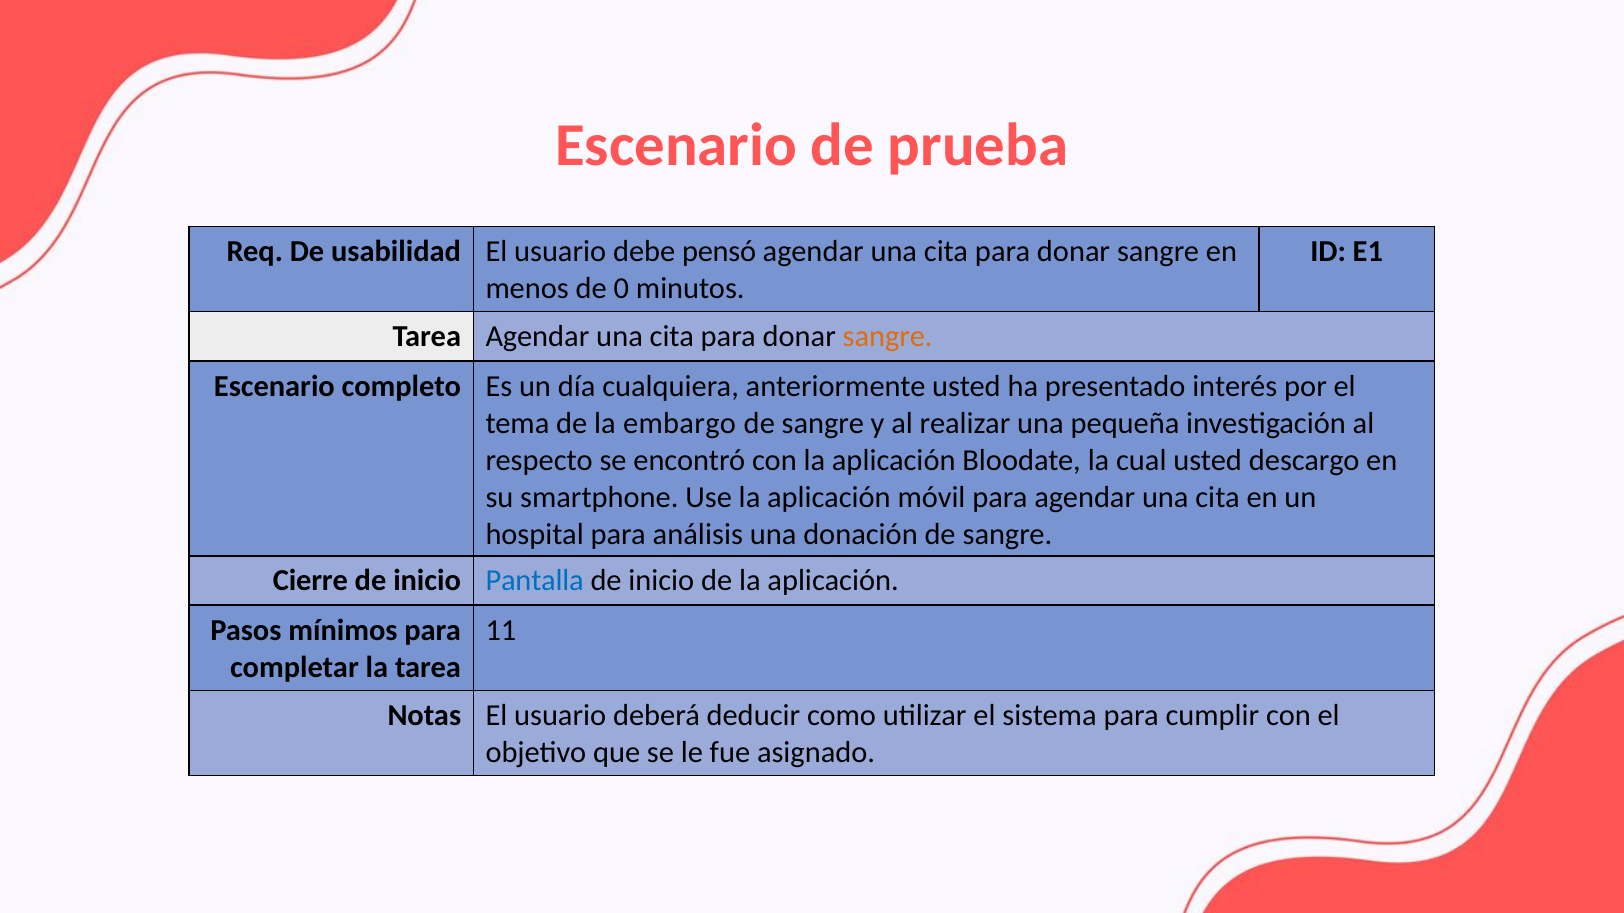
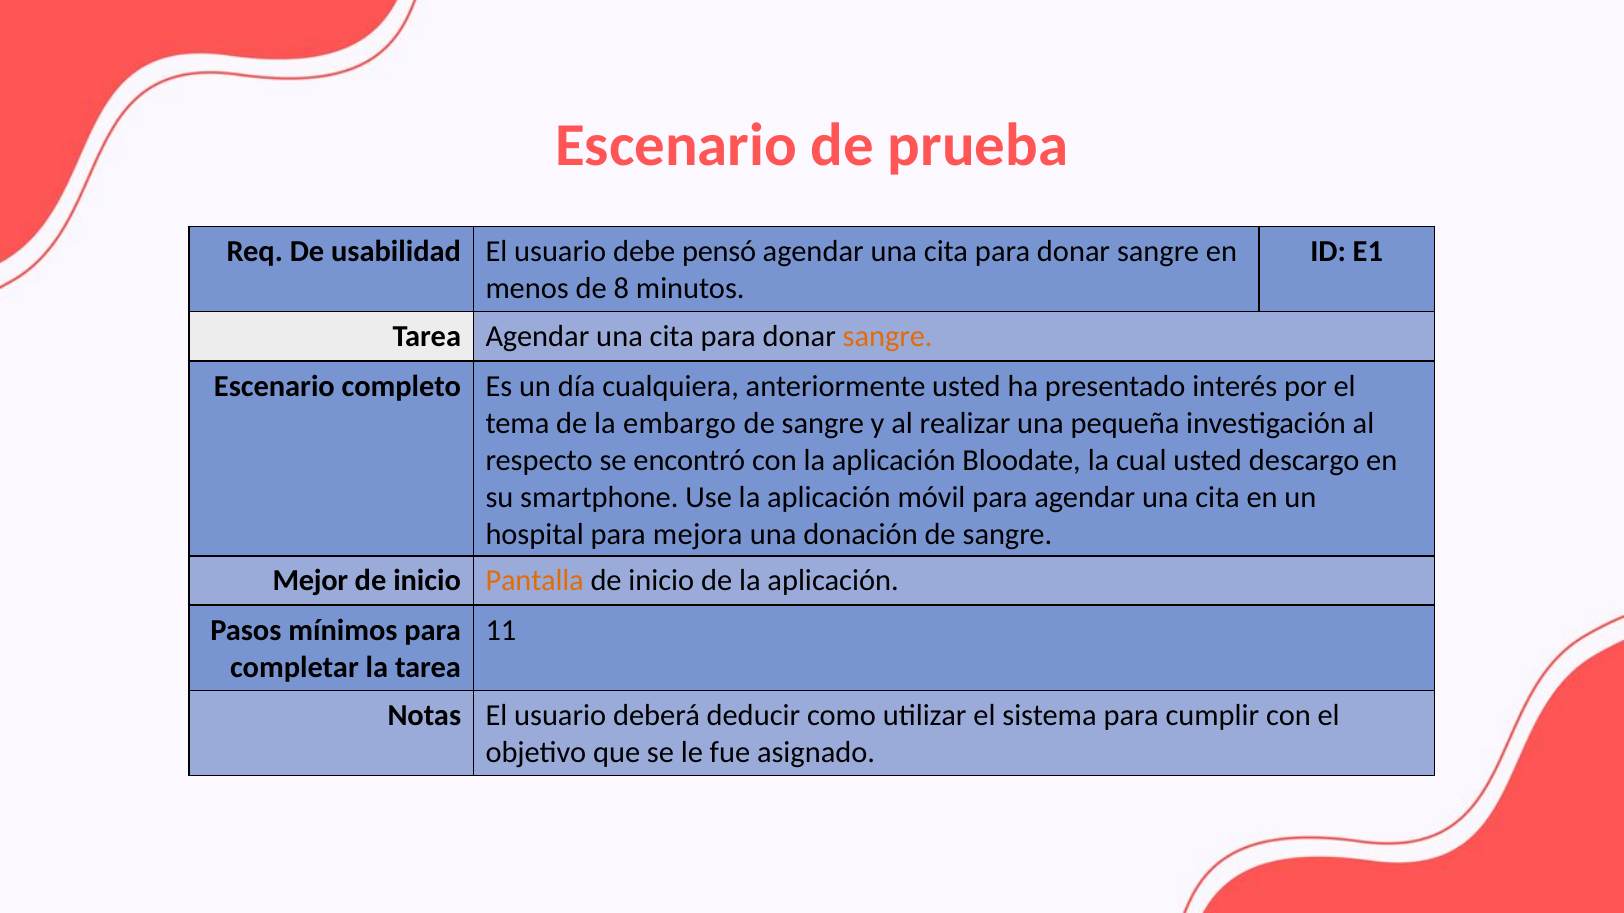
0: 0 -> 8
análisis: análisis -> mejora
Cierre: Cierre -> Mejor
Pantalla colour: blue -> orange
